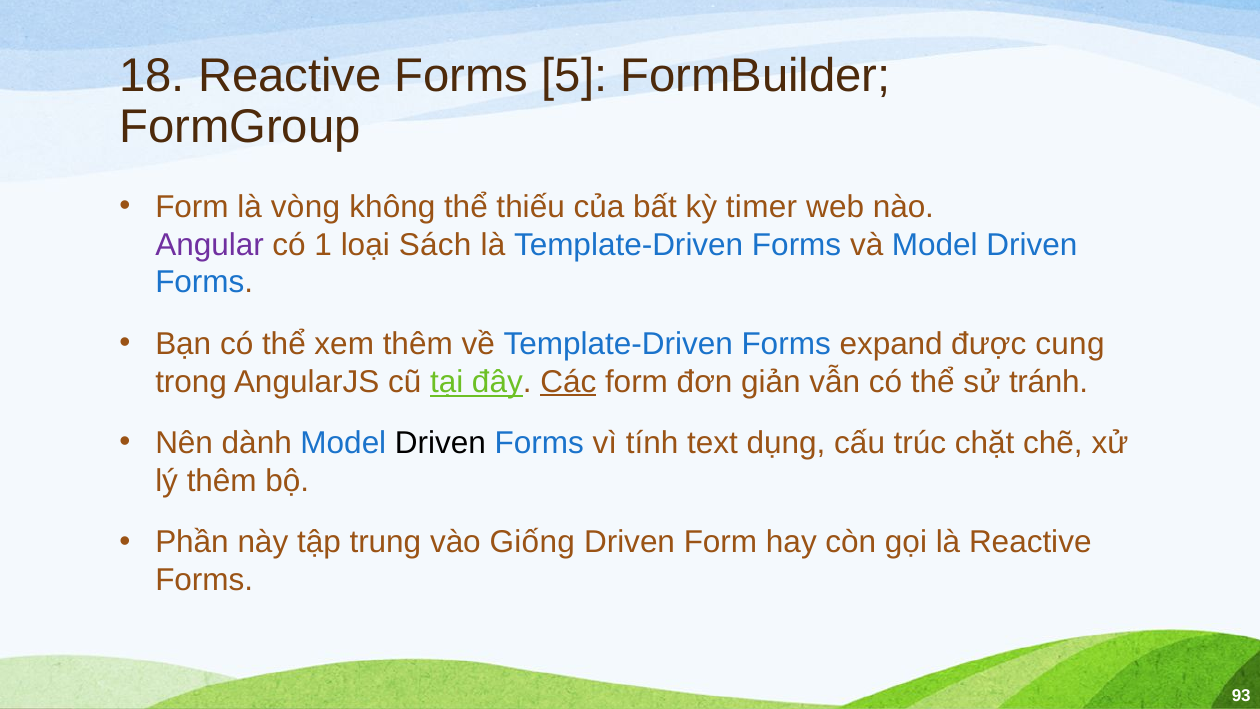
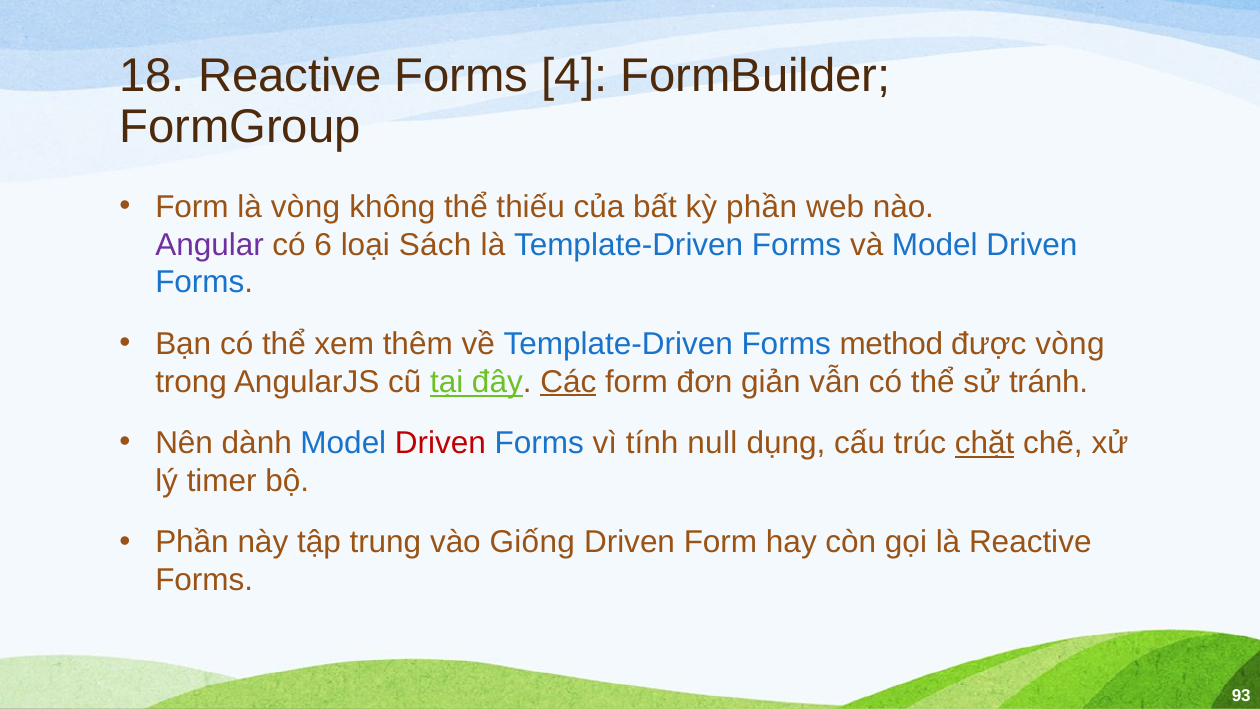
5: 5 -> 4
kỳ timer: timer -> phần
1: 1 -> 6
expand: expand -> method
được cung: cung -> vòng
Driven at (440, 443) colour: black -> red
text: text -> null
chặt underline: none -> present
lý thêm: thêm -> timer
